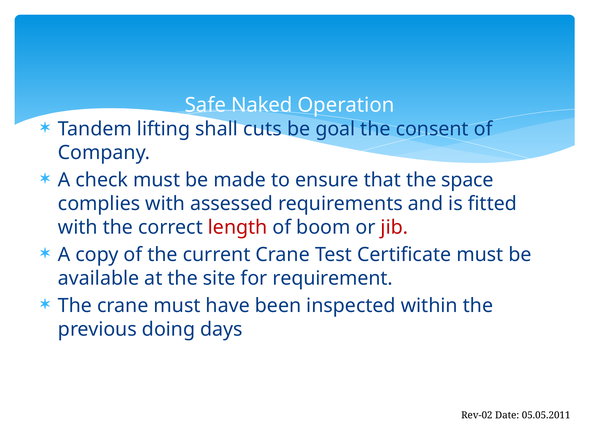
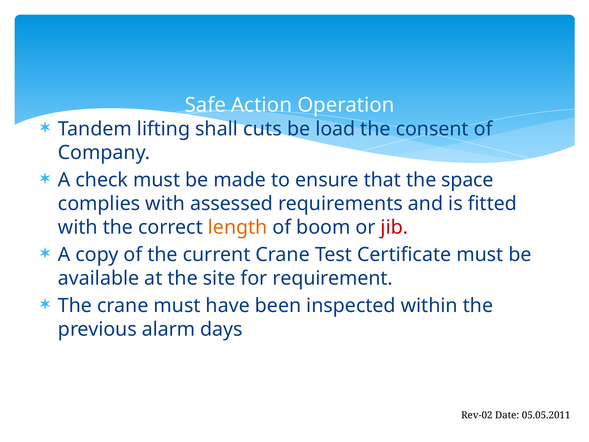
Naked: Naked -> Action
goal: goal -> load
length colour: red -> orange
doing: doing -> alarm
